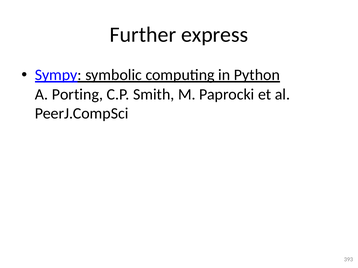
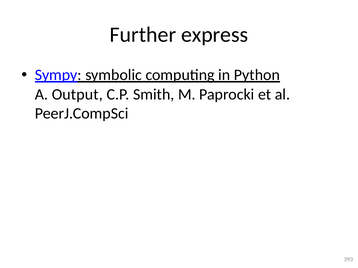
Porting: Porting -> Output
